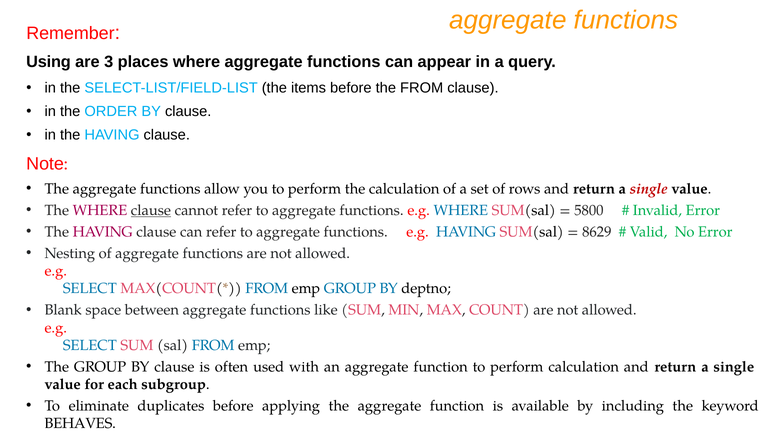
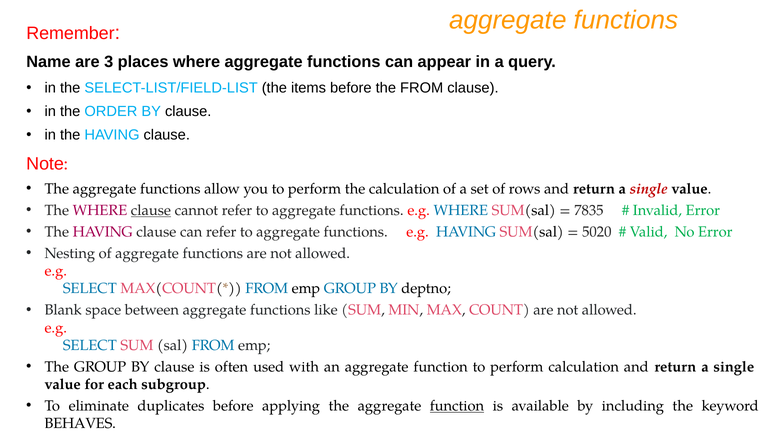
Using: Using -> Name
5800: 5800 -> 7835
8629: 8629 -> 5020
function at (457, 406) underline: none -> present
